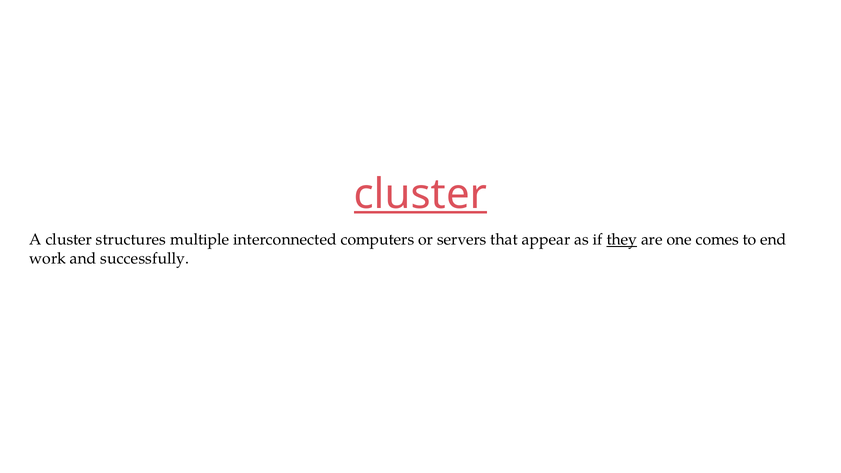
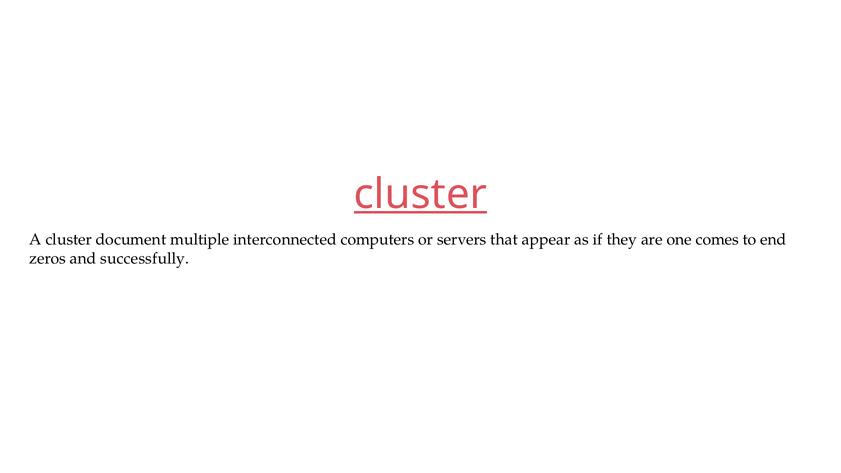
structures: structures -> document
they underline: present -> none
work: work -> zeros
